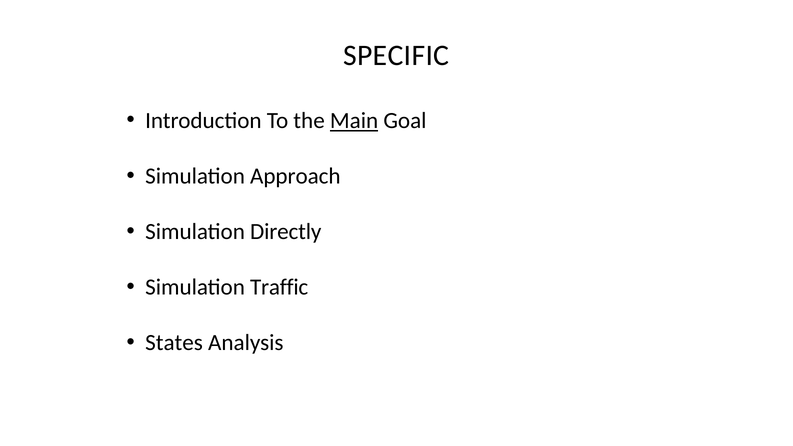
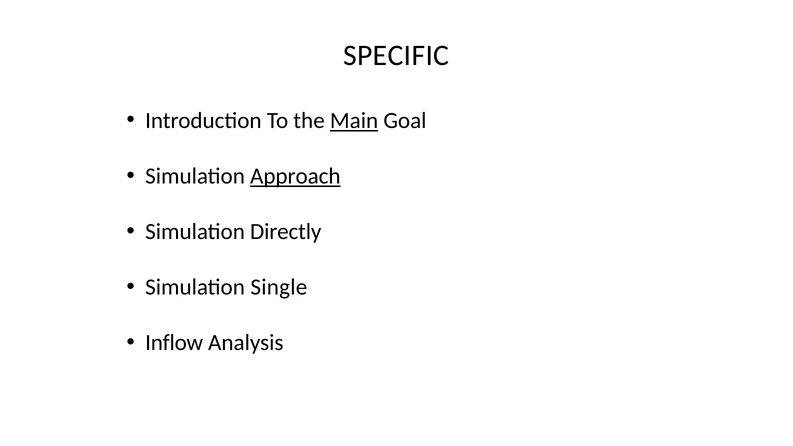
Approach underline: none -> present
Traffic: Traffic -> Single
States: States -> Inflow
